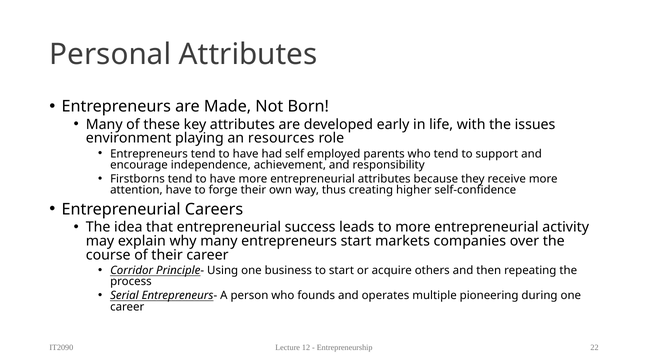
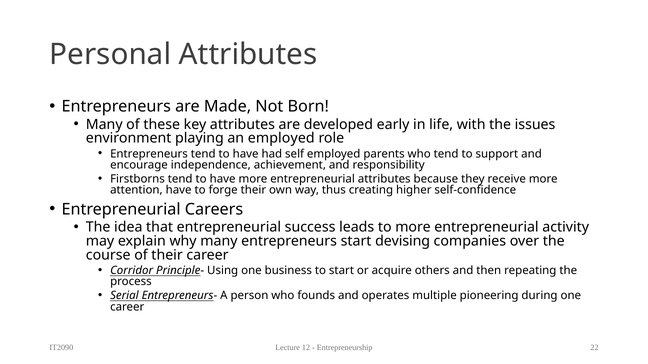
an resources: resources -> employed
markets: markets -> devising
